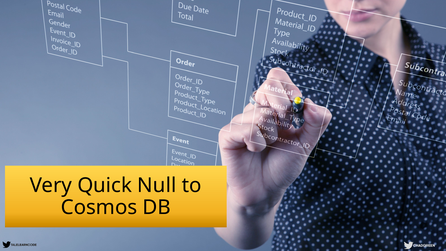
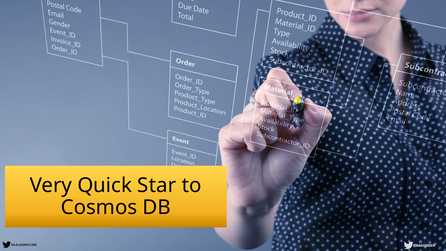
Null: Null -> Star
